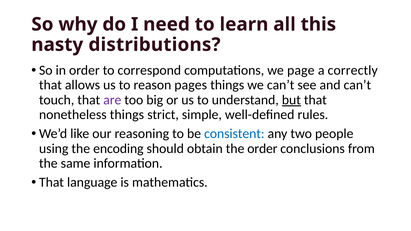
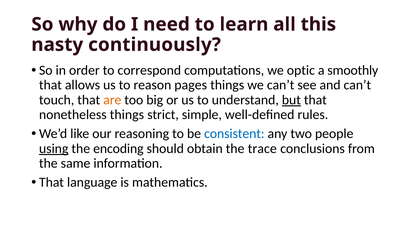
distributions: distributions -> continuously
page: page -> optic
correctly: correctly -> smoothly
are colour: purple -> orange
using underline: none -> present
the order: order -> trace
